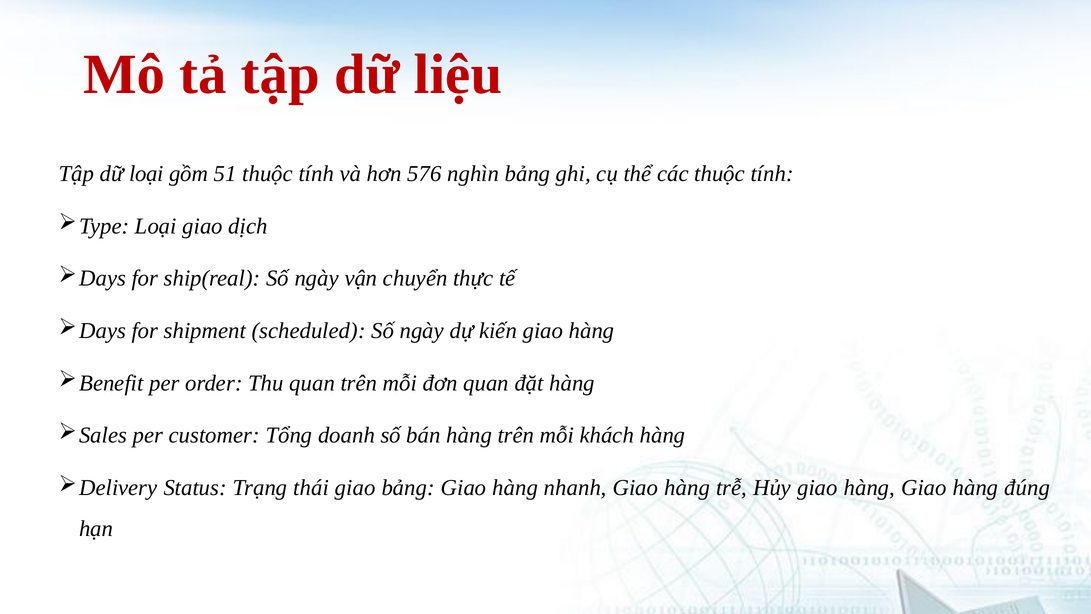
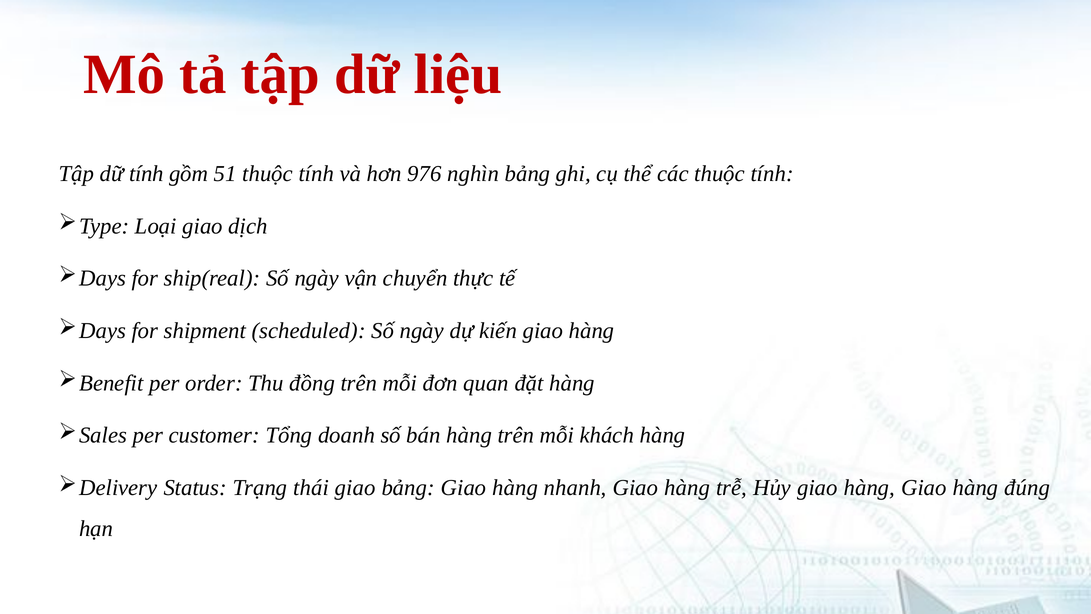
dữ loại: loại -> tính
576: 576 -> 976
Thu quan: quan -> đồng
